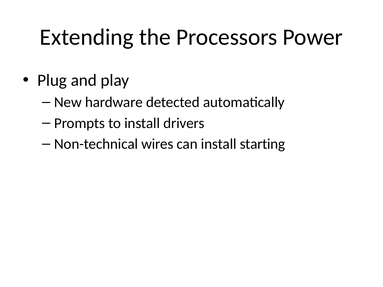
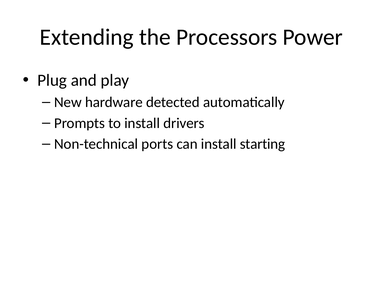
wires: wires -> ports
